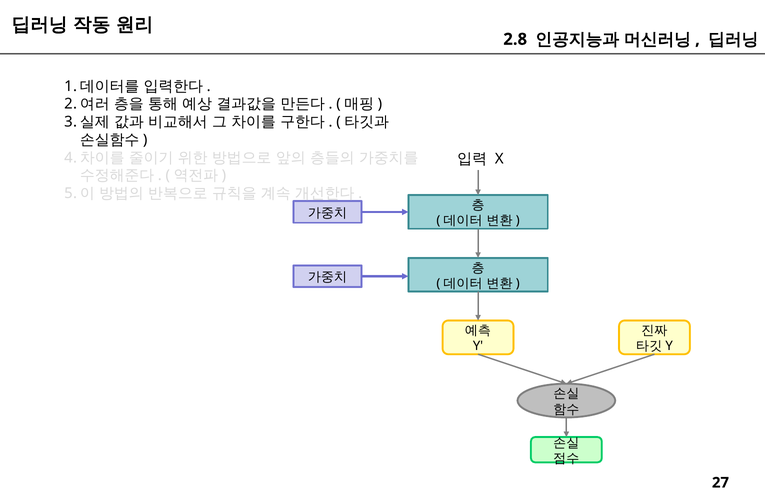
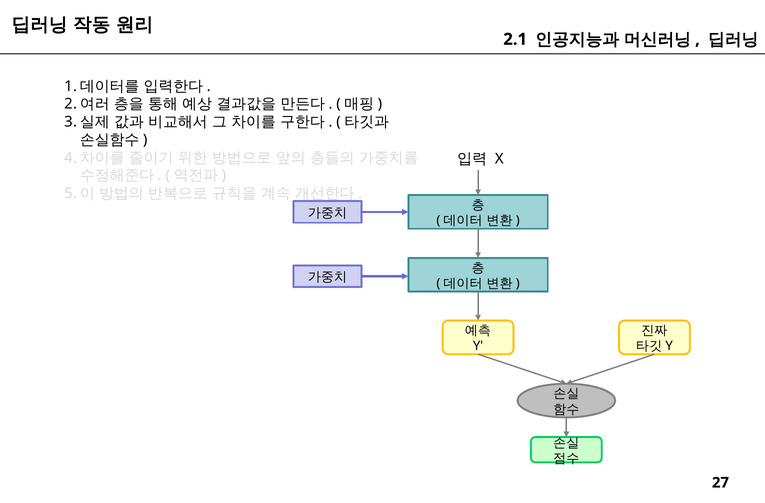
2.8: 2.8 -> 2.1
